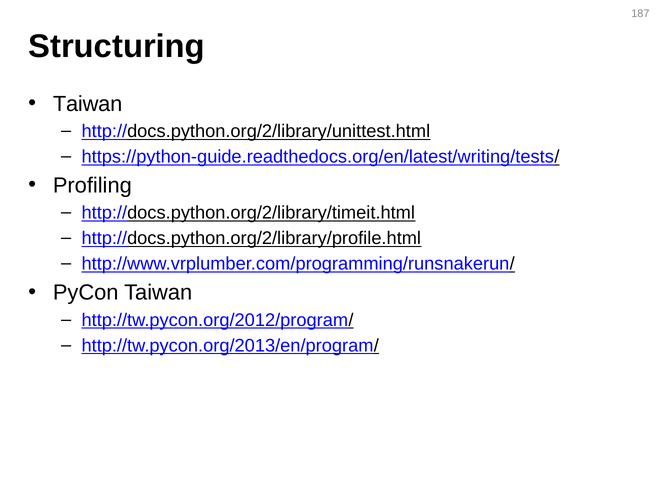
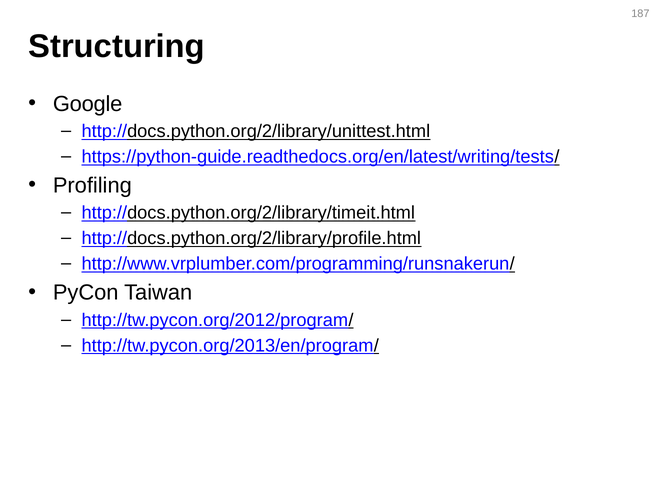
Taiwan at (88, 104): Taiwan -> Google
